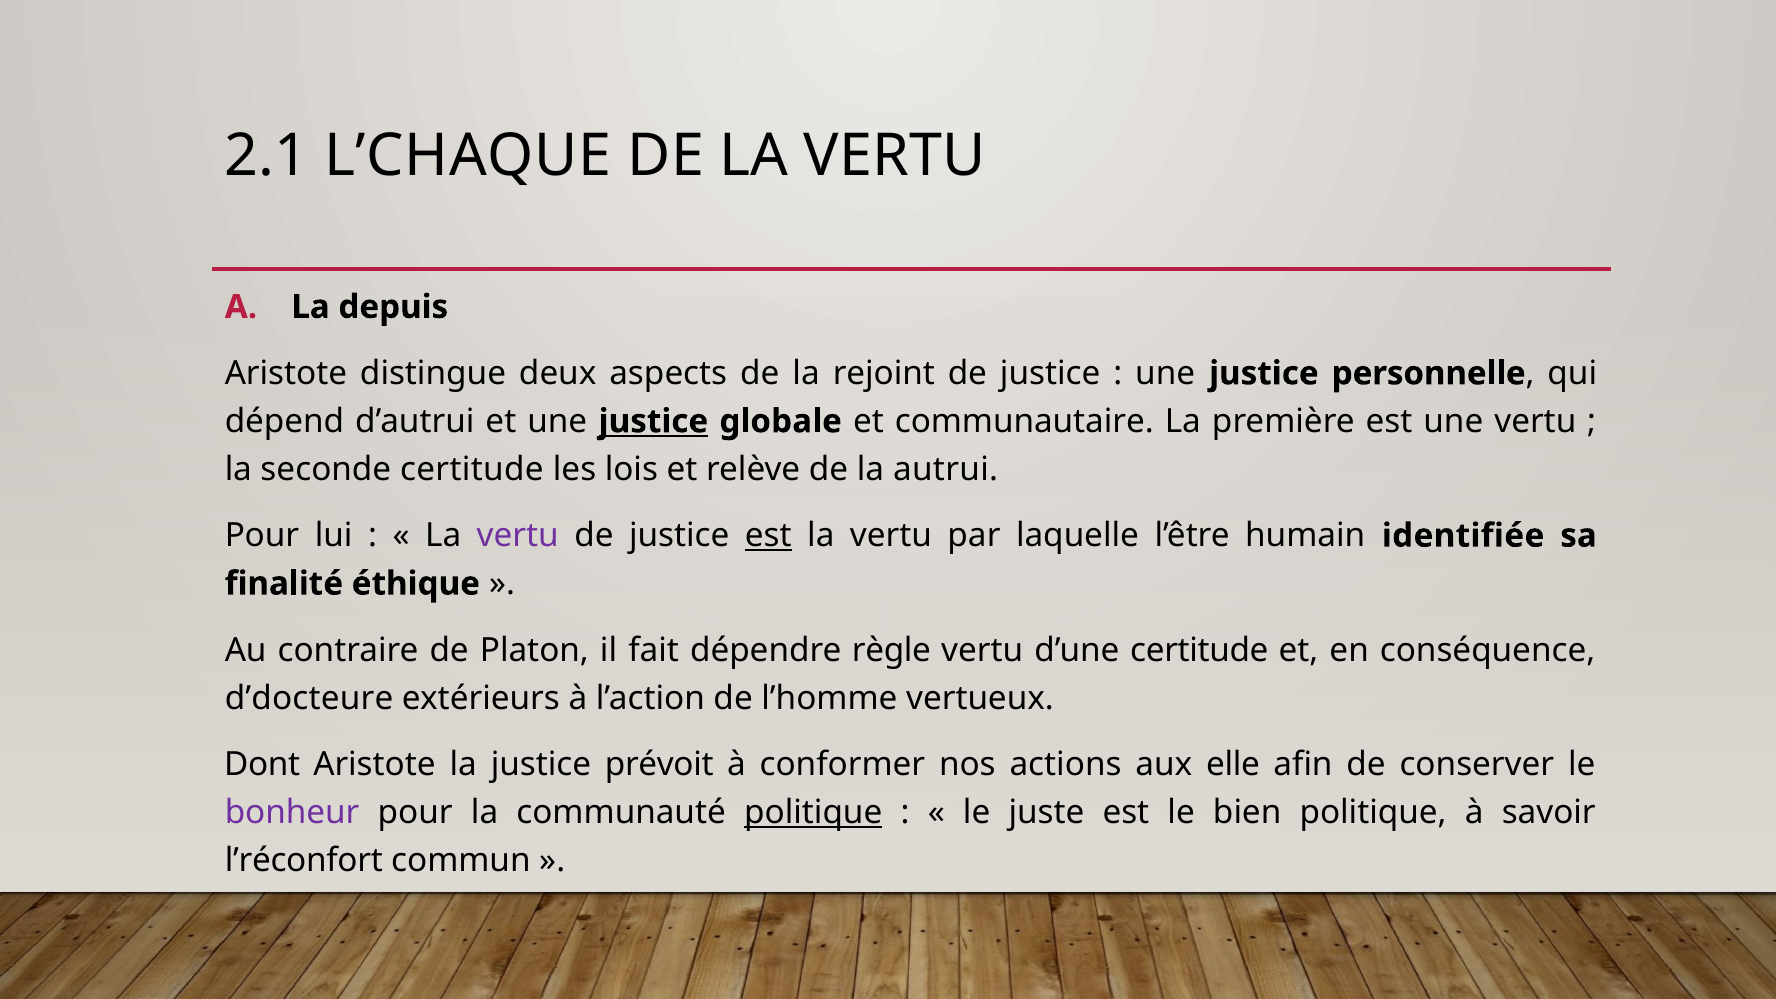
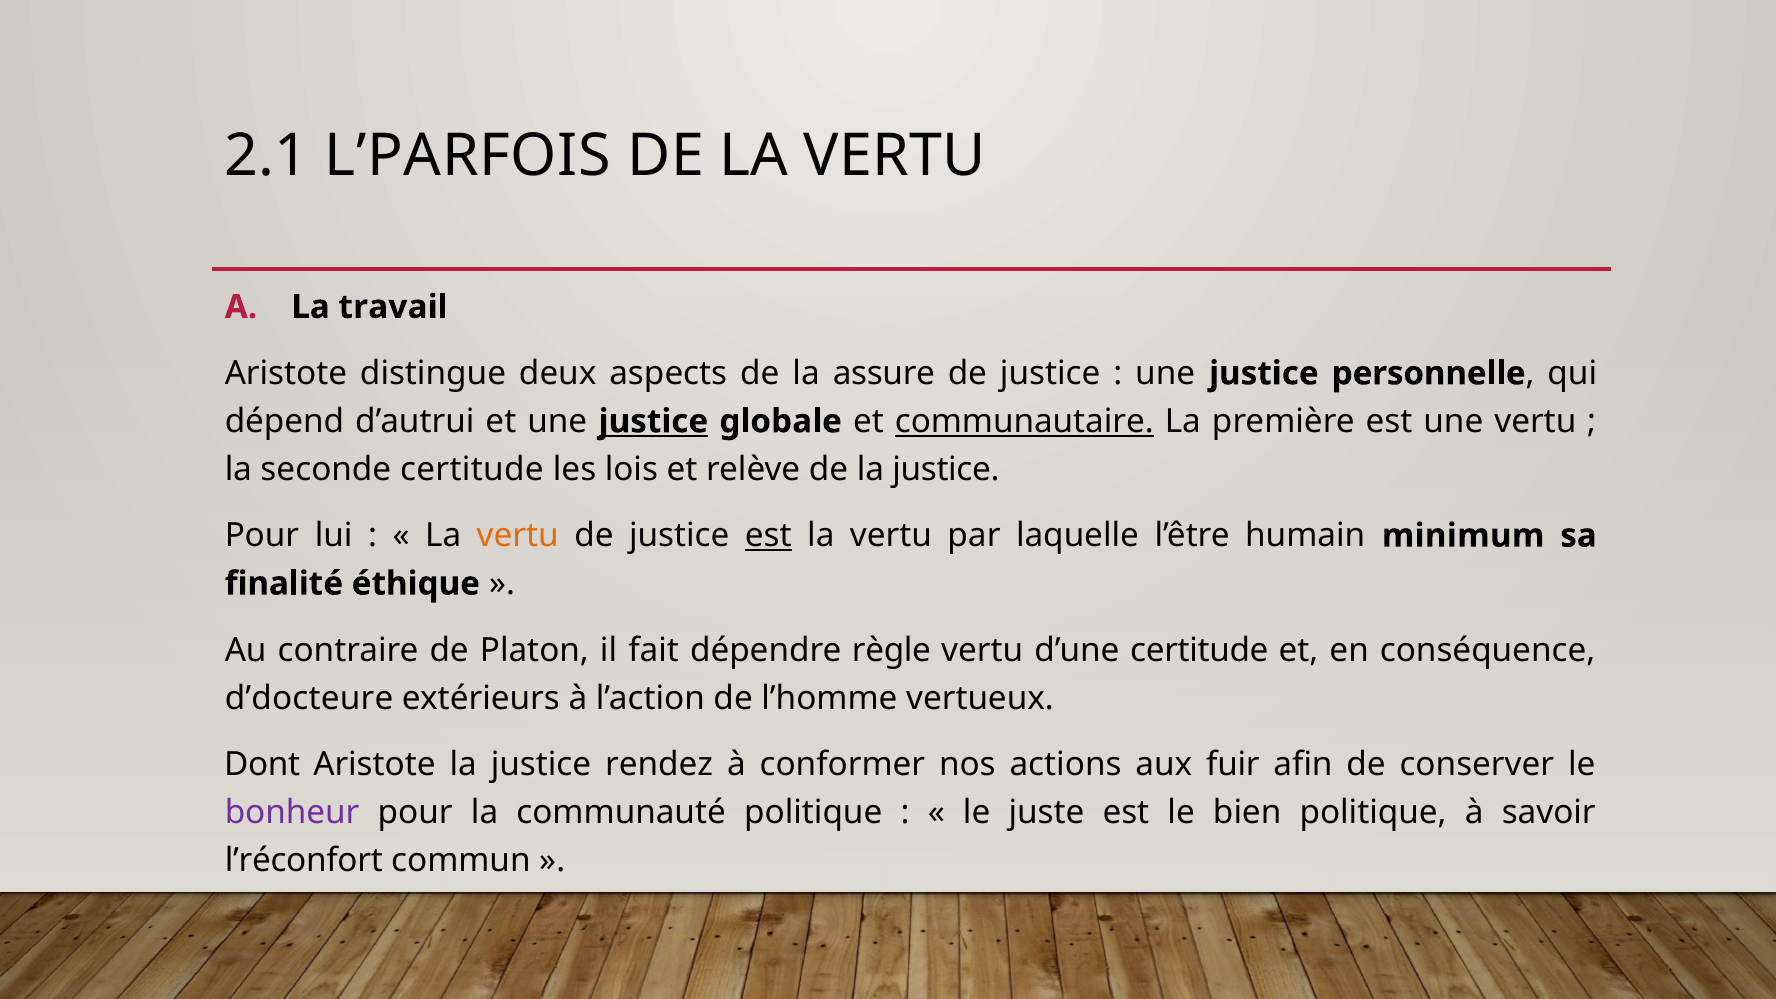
L’CHAQUE: L’CHAQUE -> L’PARFOIS
depuis: depuis -> travail
rejoint: rejoint -> assure
communautaire underline: none -> present
de la autrui: autrui -> justice
vertu at (518, 536) colour: purple -> orange
identifiée: identifiée -> minimum
prévoit: prévoit -> rendez
elle: elle -> fuir
politique at (813, 812) underline: present -> none
